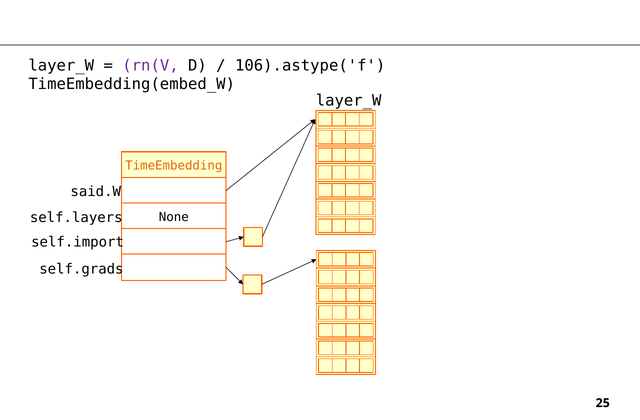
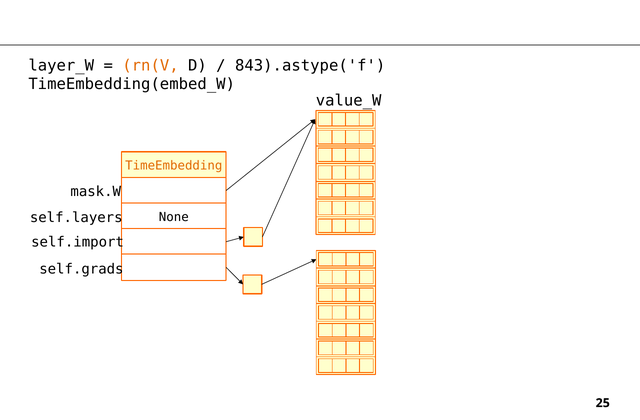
rn(V colour: purple -> orange
106).astype('f: 106).astype('f -> 843).astype('f
layer_W at (349, 101): layer_W -> value_W
said.W: said.W -> mask.W
